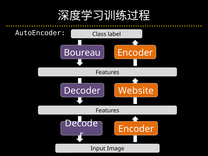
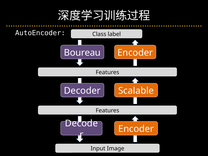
Website: Website -> Scalable
